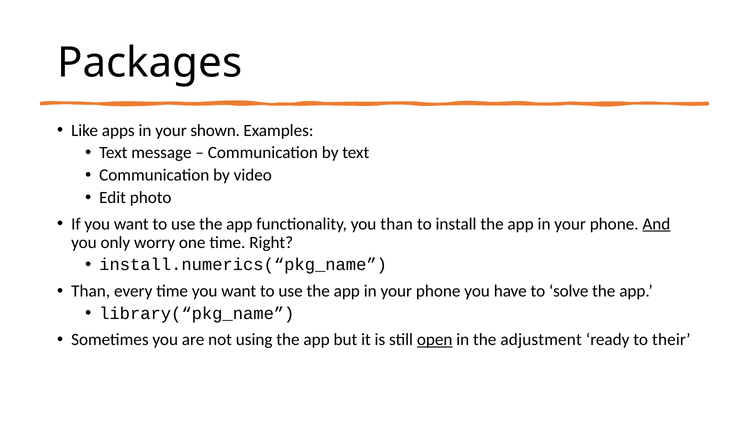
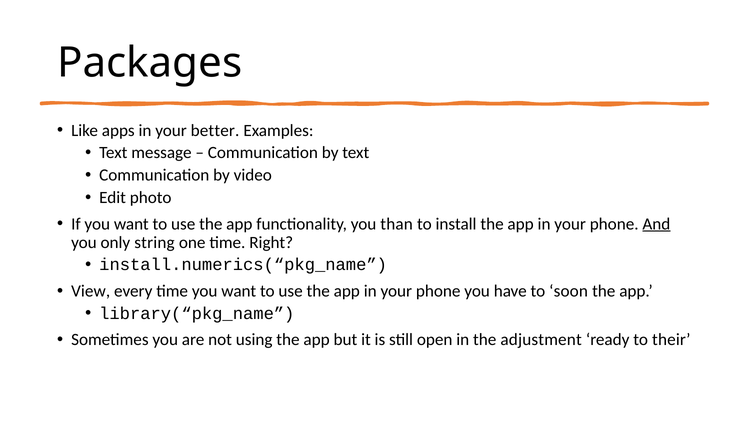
shown: shown -> better
worry: worry -> string
Than at (91, 291): Than -> View
solve: solve -> soon
open underline: present -> none
